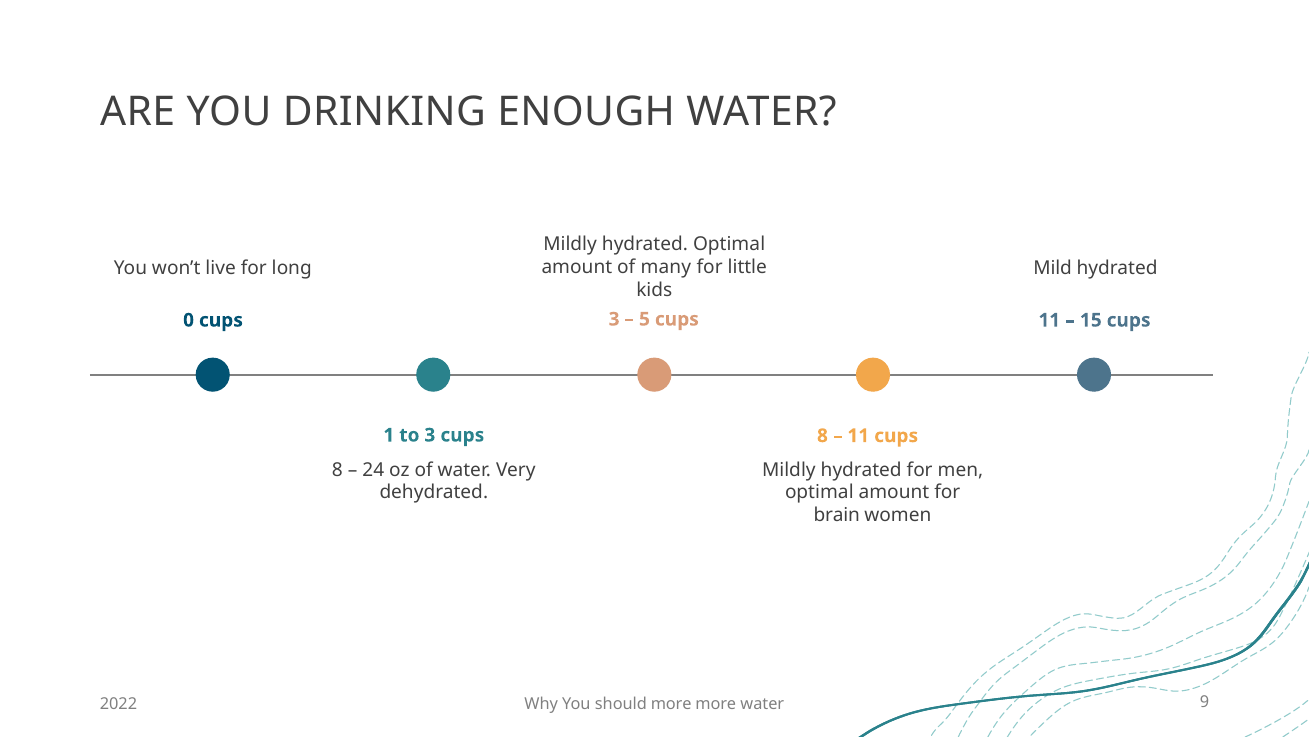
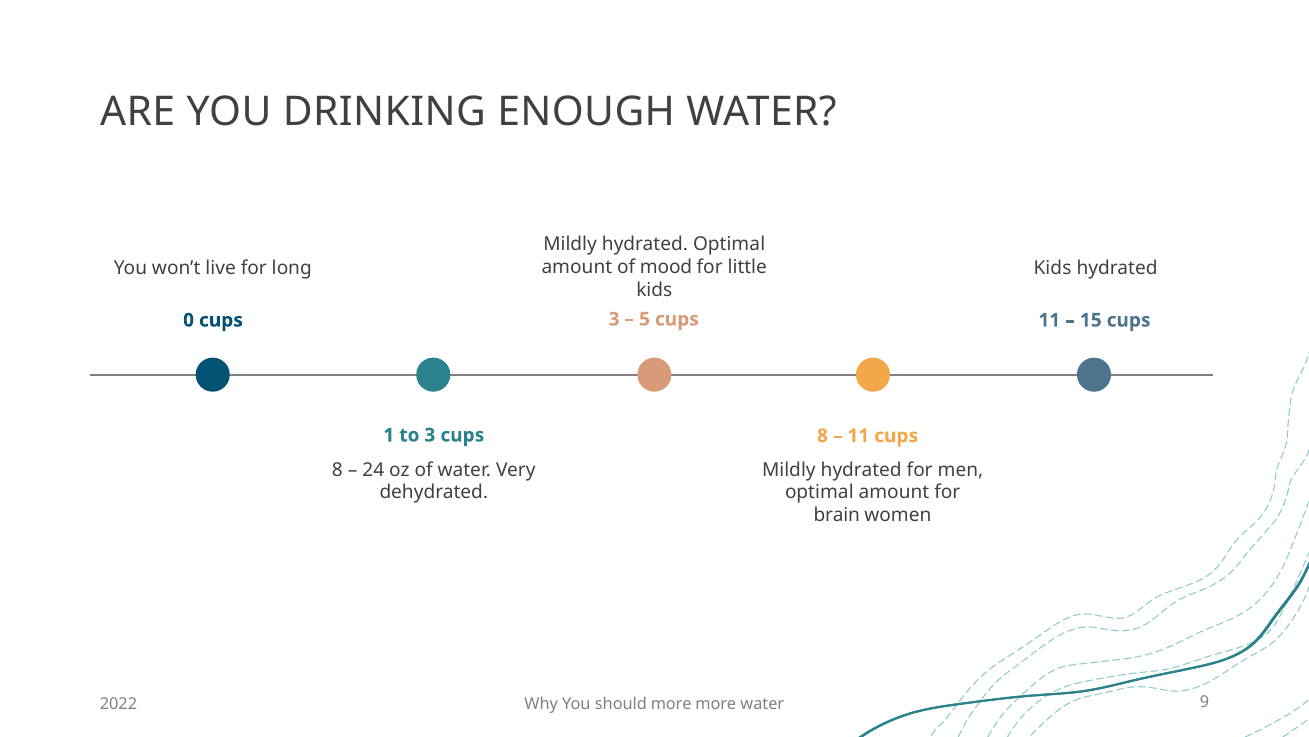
many: many -> mood
Mild at (1053, 268): Mild -> Kids
